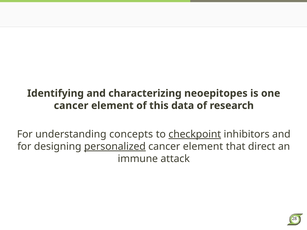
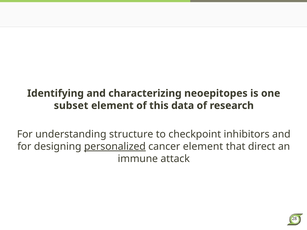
cancer at (71, 106): cancer -> subset
concepts: concepts -> structure
checkpoint underline: present -> none
